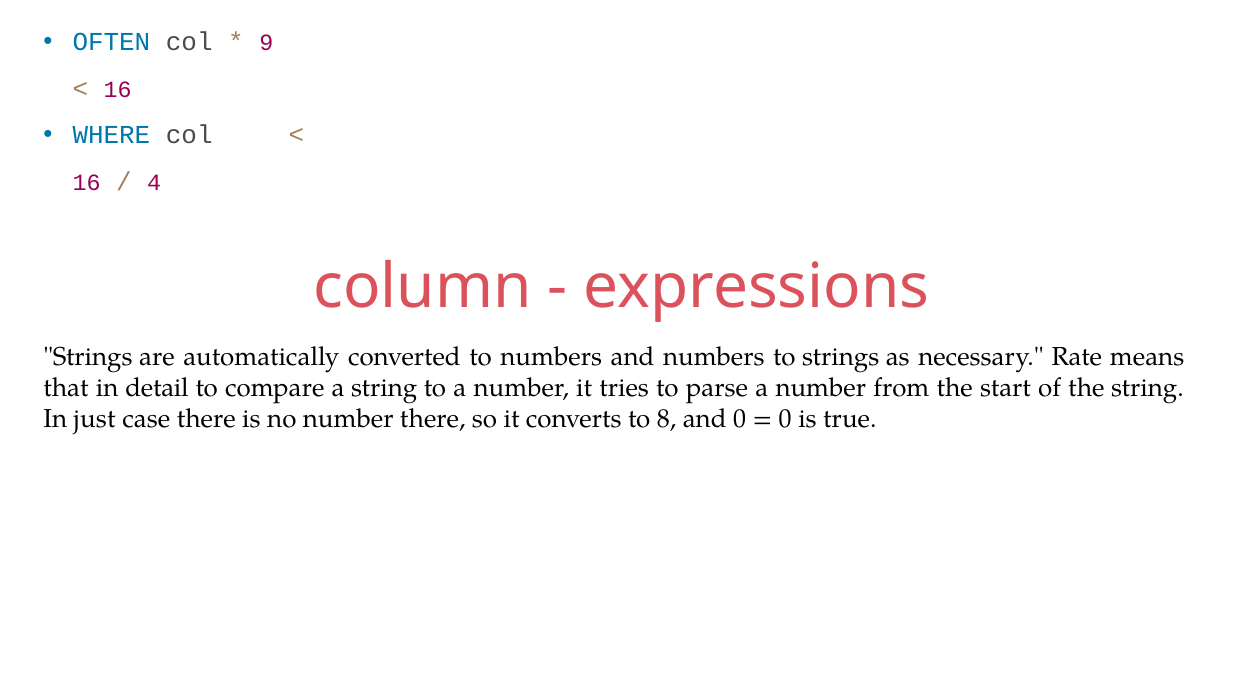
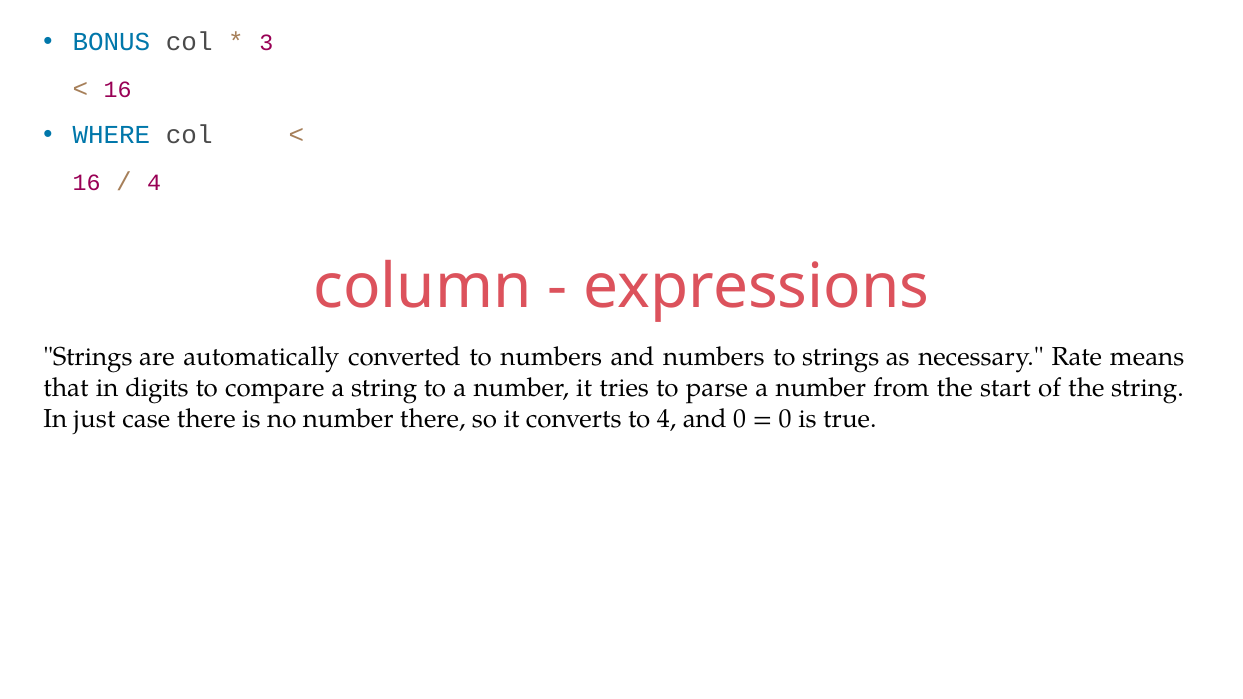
OFTEN: OFTEN -> BONUS
9: 9 -> 3
detail: detail -> digits
to 8: 8 -> 4
